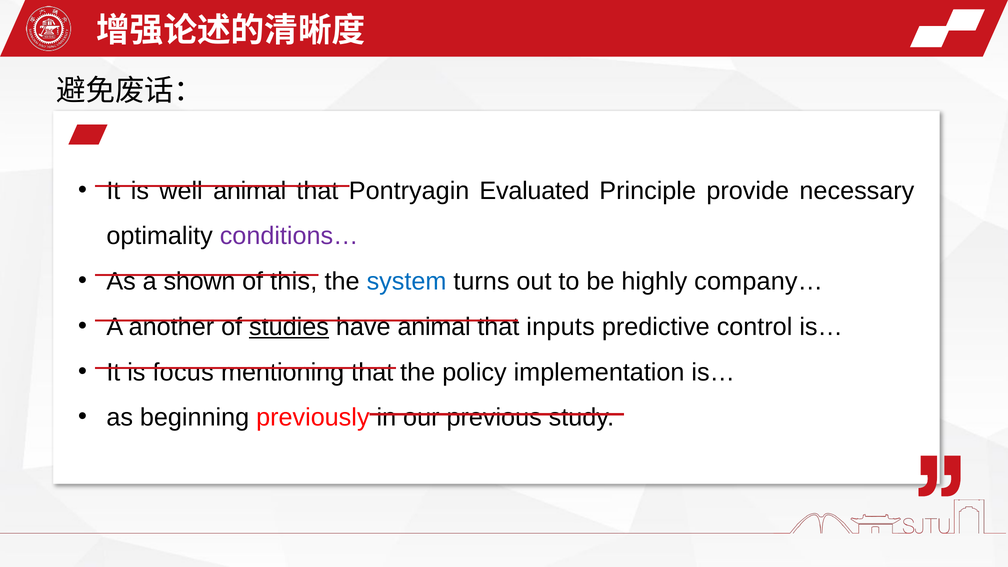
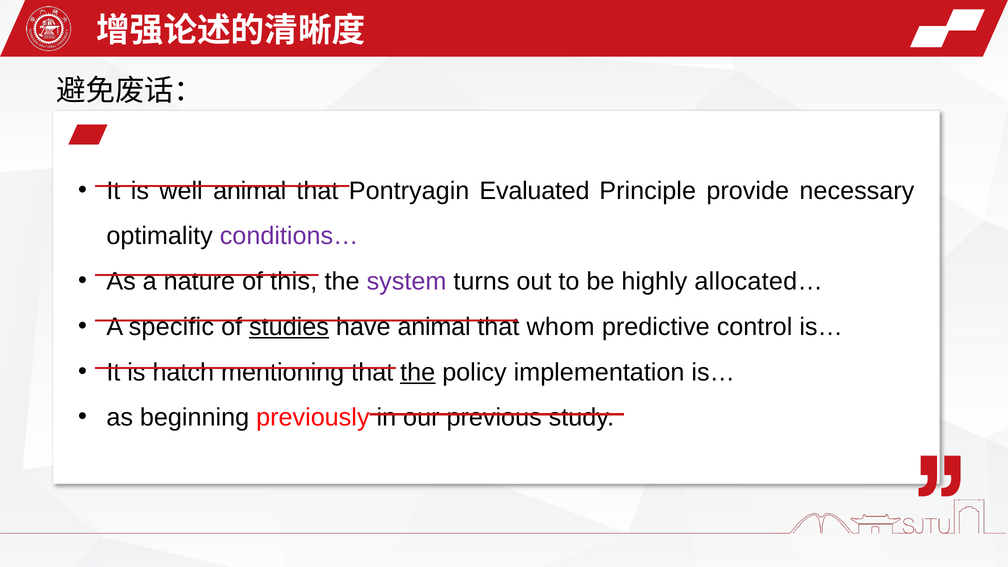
shown: shown -> nature
system colour: blue -> purple
company…: company… -> allocated…
another: another -> specific
inputs: inputs -> whom
focus: focus -> hatch
the at (418, 372) underline: none -> present
